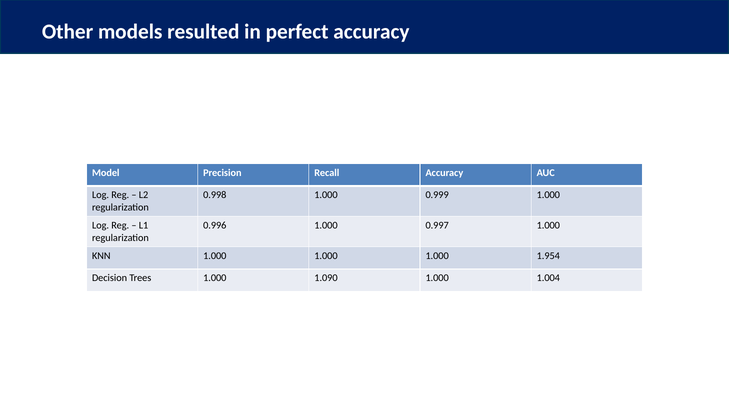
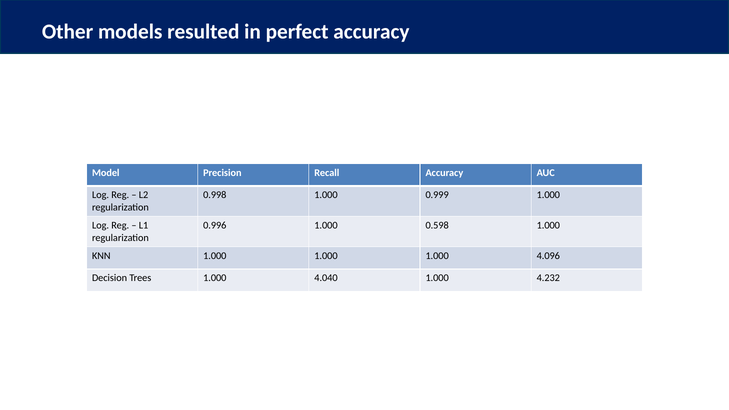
0.997: 0.997 -> 0.598
1.954: 1.954 -> 4.096
1.090: 1.090 -> 4.040
1.004: 1.004 -> 4.232
